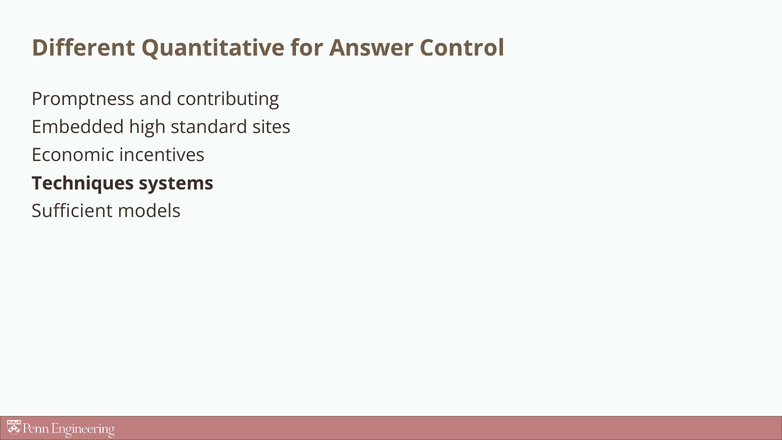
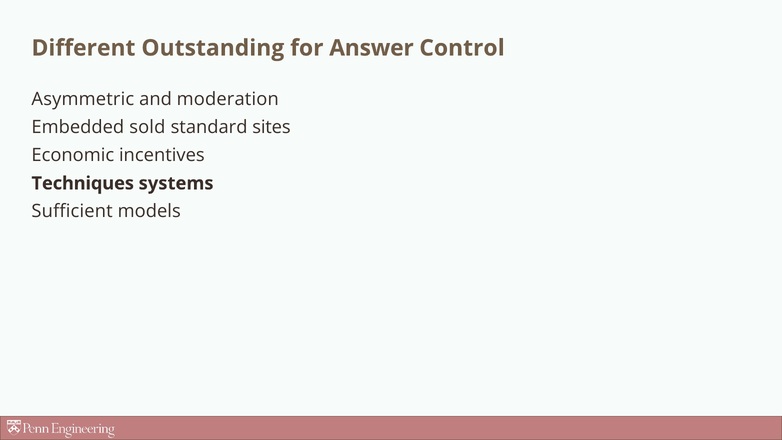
Quantitative: Quantitative -> Outstanding
Promptness: Promptness -> Asymmetric
contributing: contributing -> moderation
high: high -> sold
